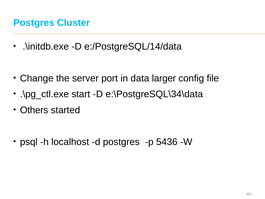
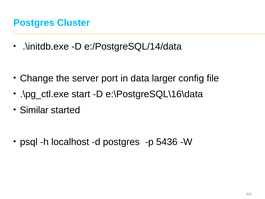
e:\PostgreSQL\34\data: e:\PostgreSQL\34\data -> e:\PostgreSQL\16\data
Others: Others -> Similar
